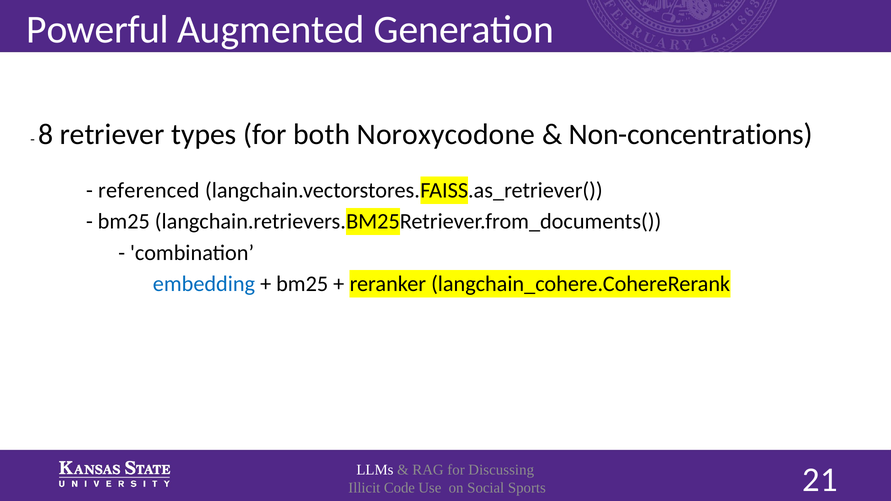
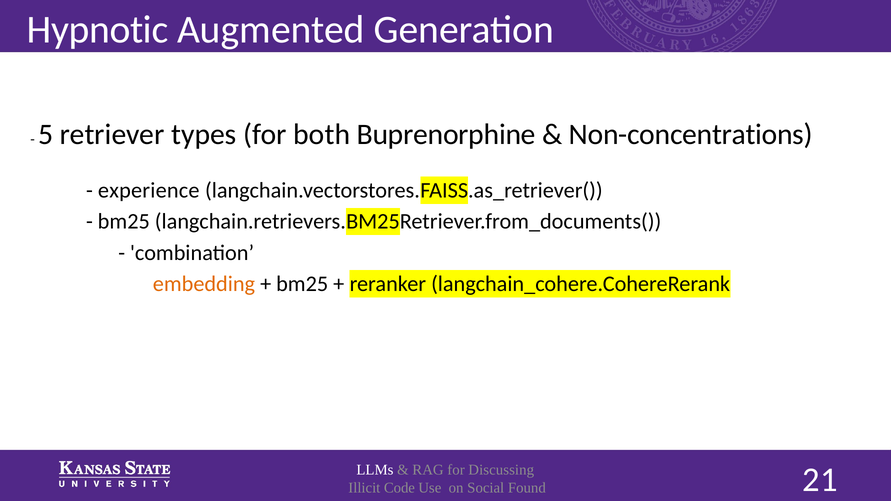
Powerful: Powerful -> Hypnotic
8: 8 -> 5
Noroxycodone: Noroxycodone -> Buprenorphine
referenced: referenced -> experience
embedding colour: blue -> orange
Sports: Sports -> Found
